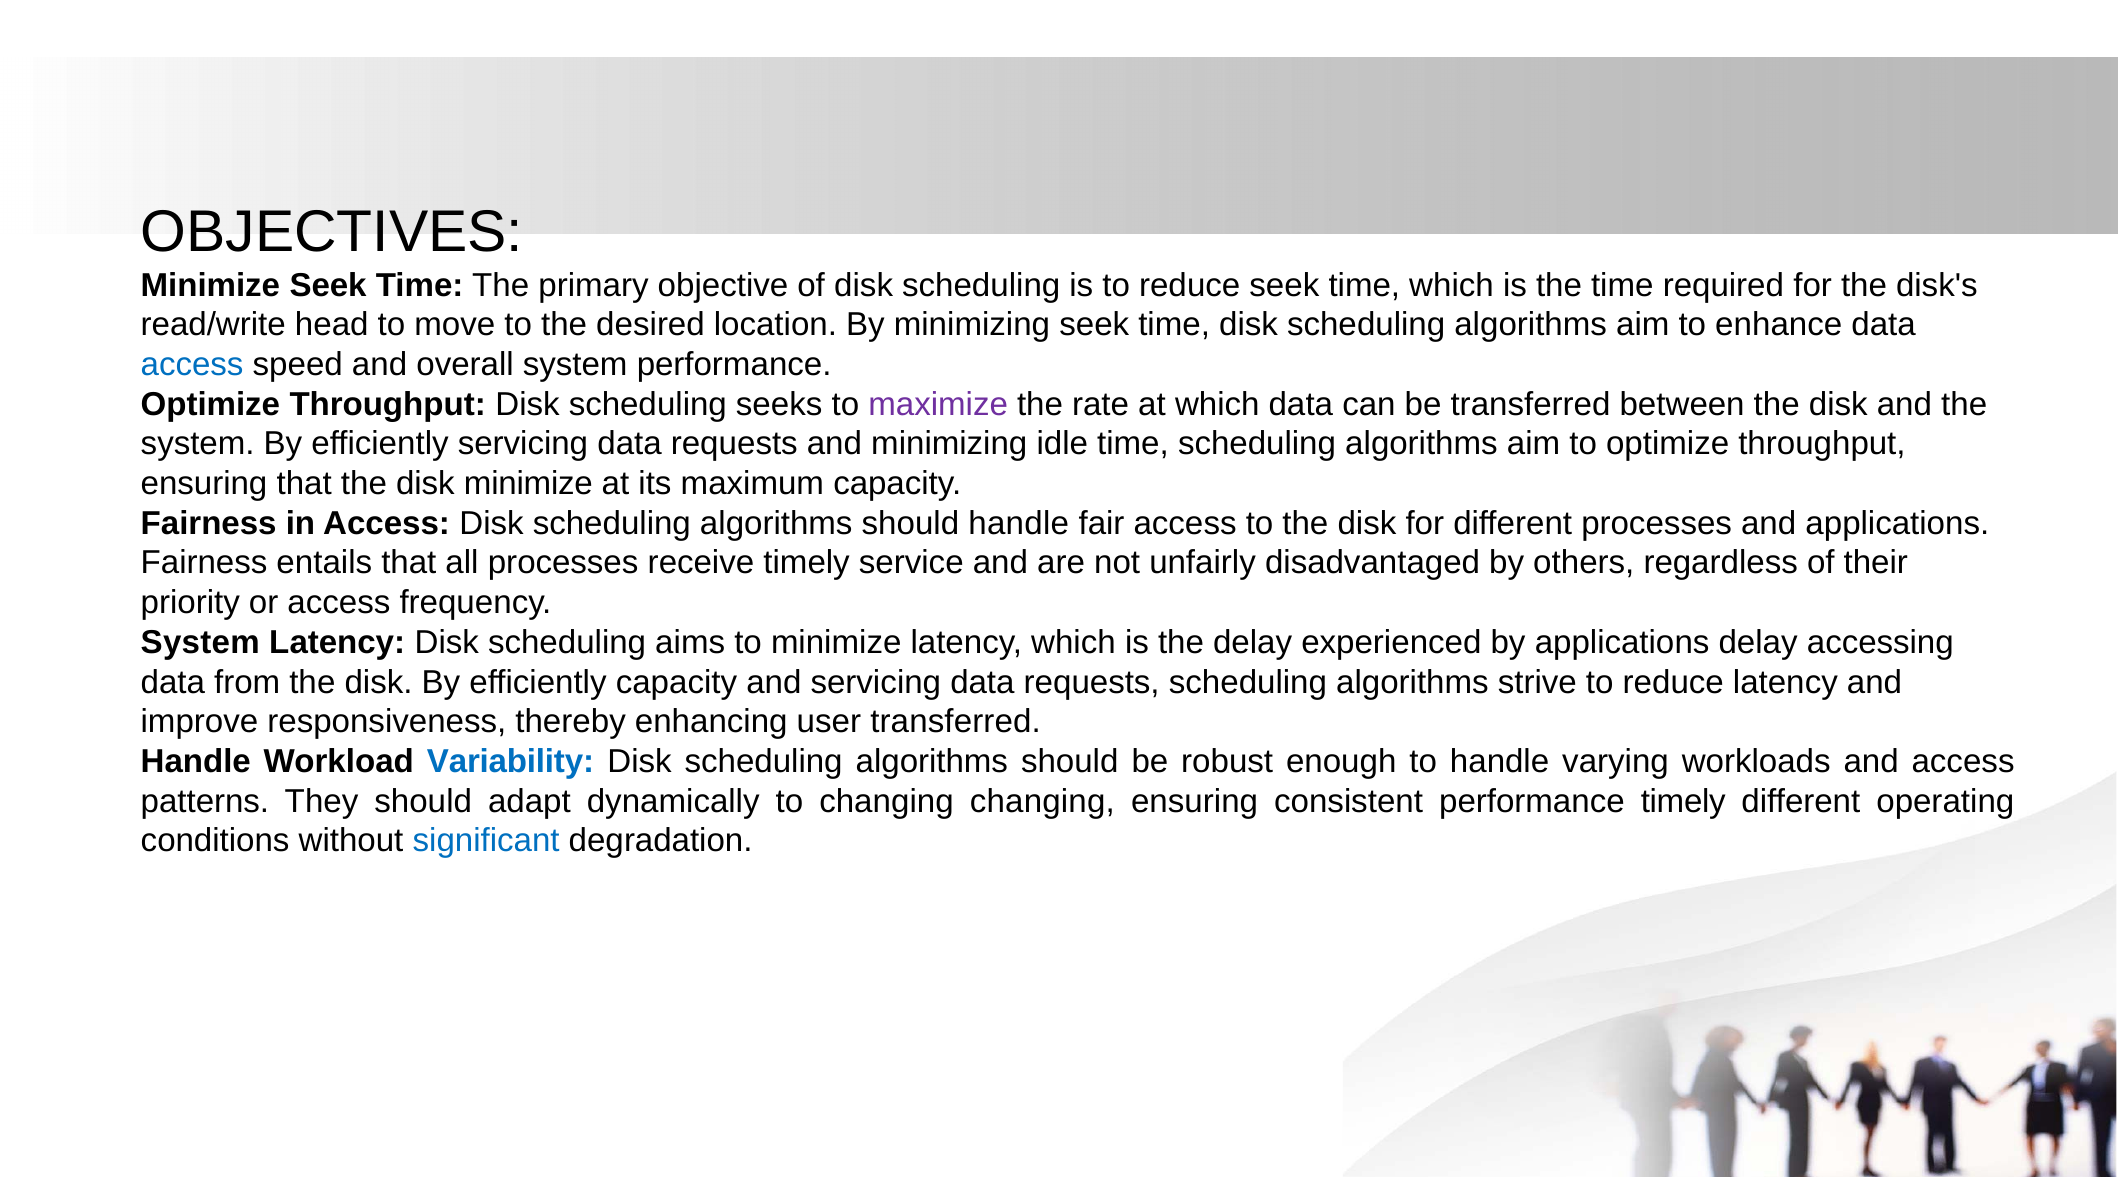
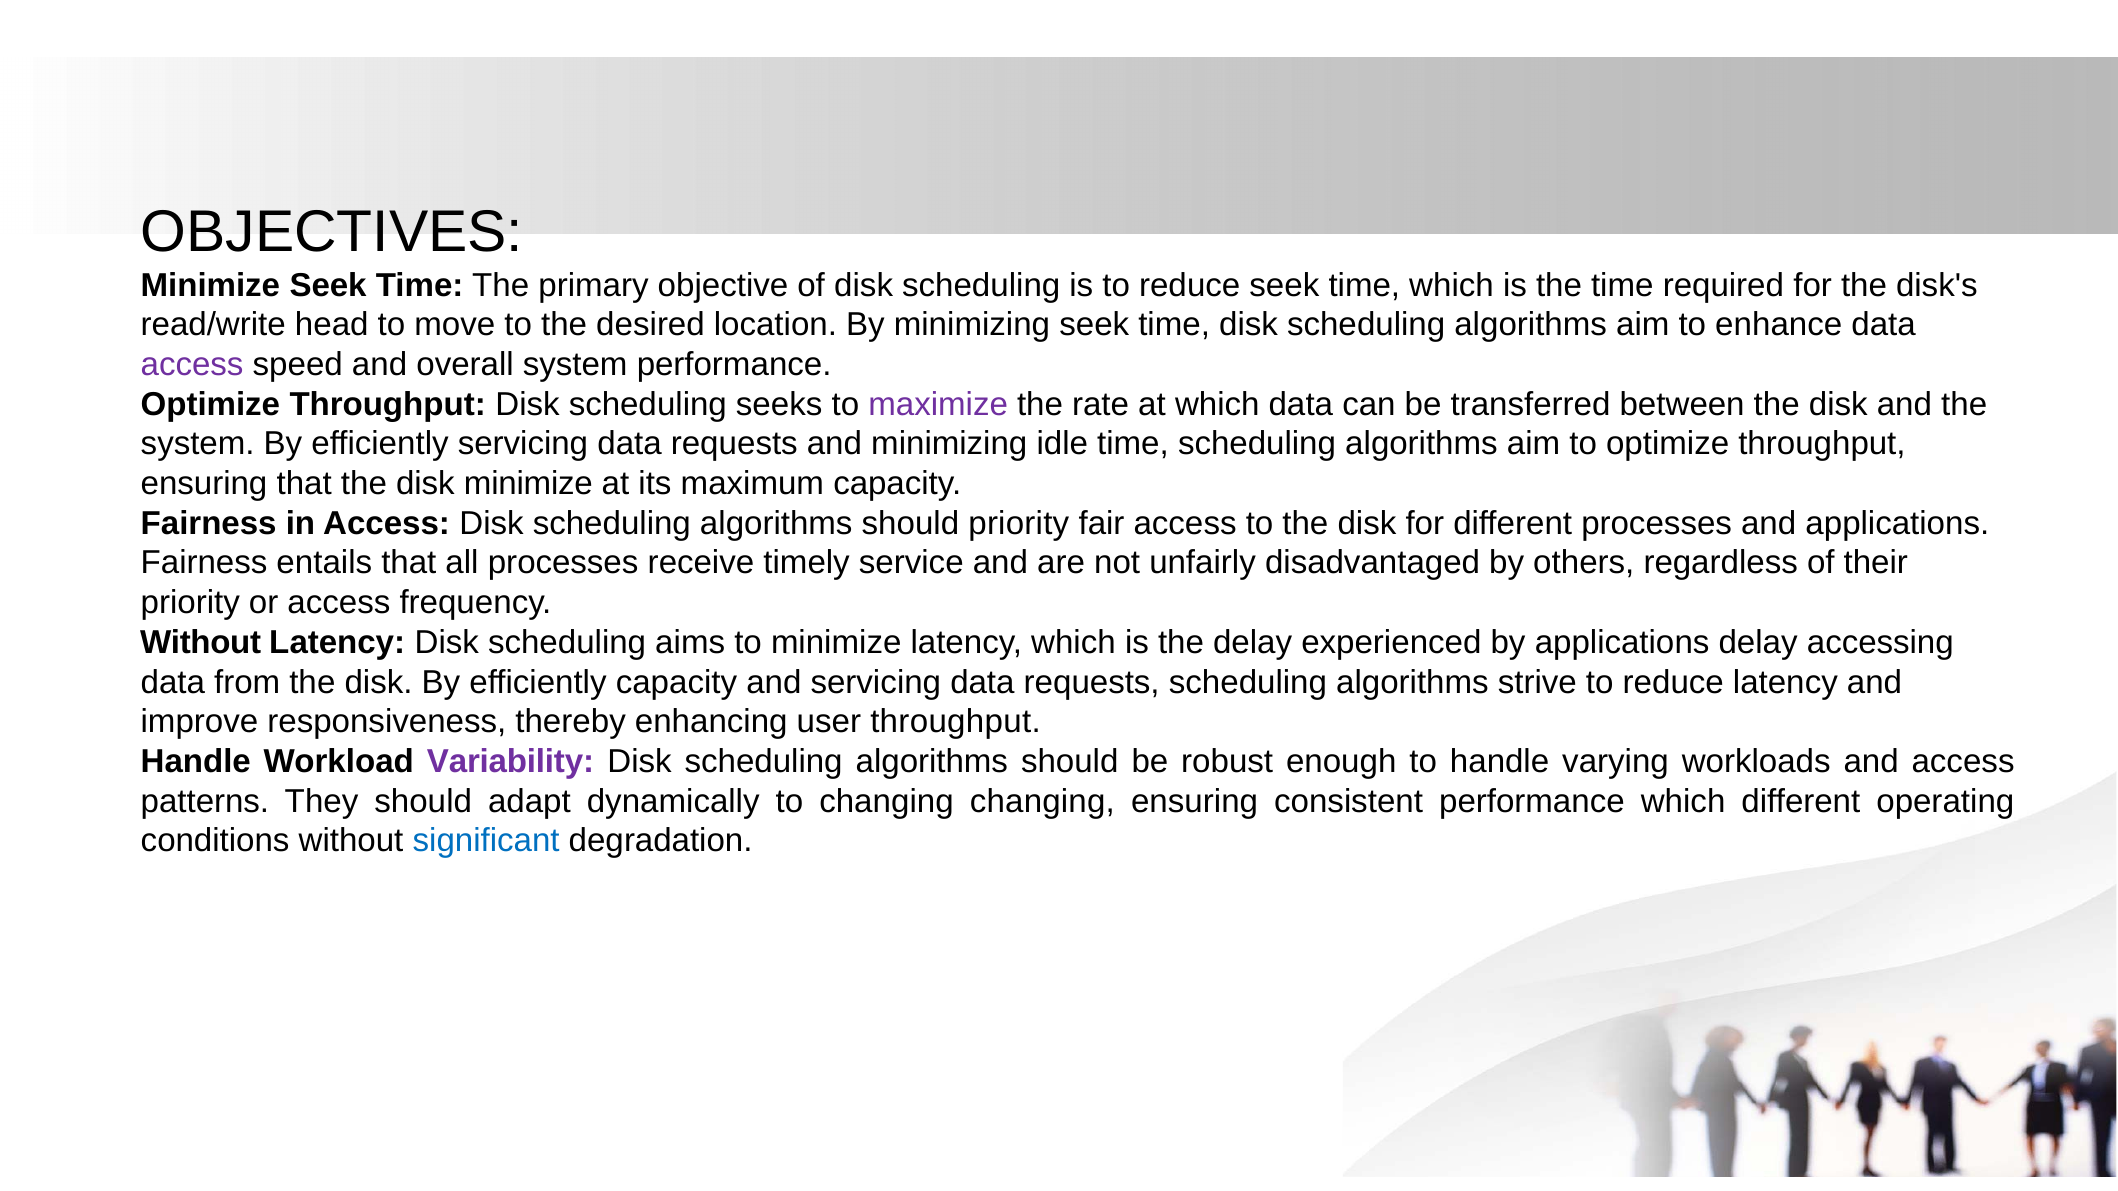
access at (192, 365) colour: blue -> purple
should handle: handle -> priority
System at (200, 643): System -> Without
user transferred: transferred -> throughput
Variability colour: blue -> purple
performance timely: timely -> which
